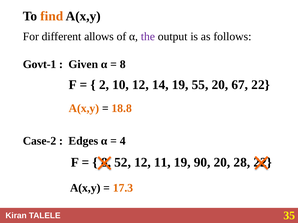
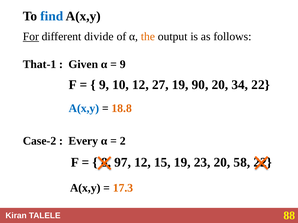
find colour: orange -> blue
For underline: none -> present
allows: allows -> divide
the colour: purple -> orange
Govt-1: Govt-1 -> That-1
8 at (123, 64): 8 -> 9
2 at (104, 85): 2 -> 9
14: 14 -> 27
55: 55 -> 90
67: 67 -> 34
A(x,y at (84, 109) colour: orange -> blue
Edges: Edges -> Every
4: 4 -> 2
52: 52 -> 97
11: 11 -> 15
90: 90 -> 23
28: 28 -> 58
35: 35 -> 88
